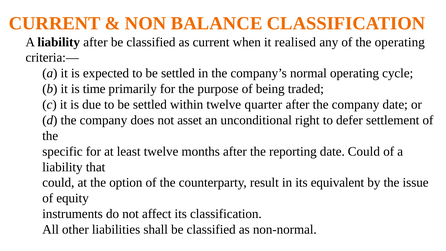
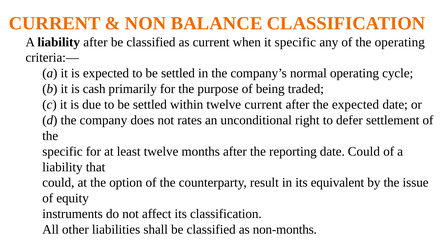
it realised: realised -> specific
time: time -> cash
twelve quarter: quarter -> current
after the company: company -> expected
asset: asset -> rates
non-normal: non-normal -> non-months
